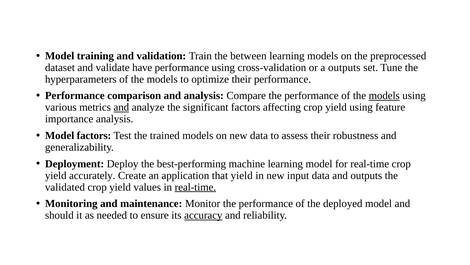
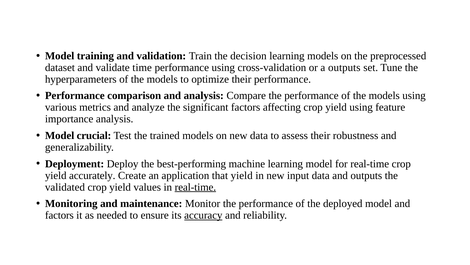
between: between -> decision
have: have -> time
models at (384, 96) underline: present -> none
and at (121, 107) underline: present -> none
Model factors: factors -> crucial
should at (59, 215): should -> factors
